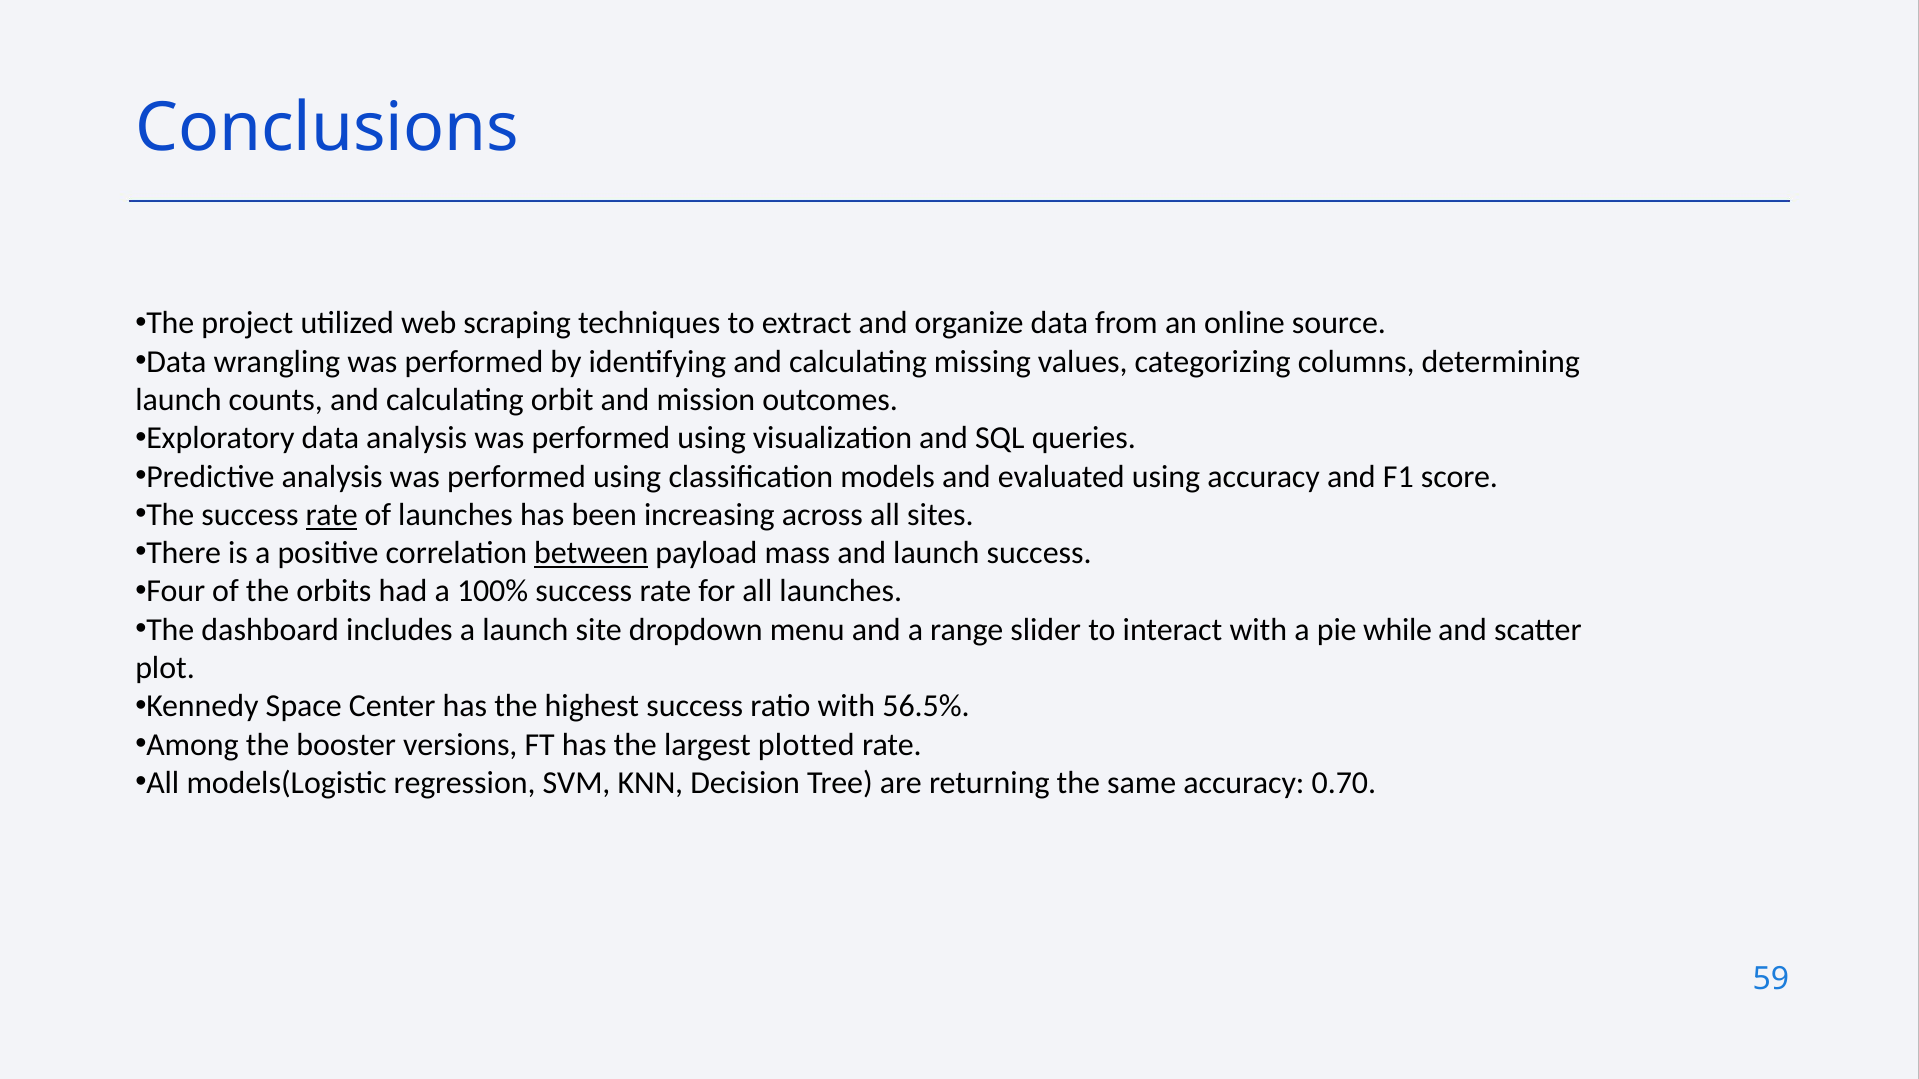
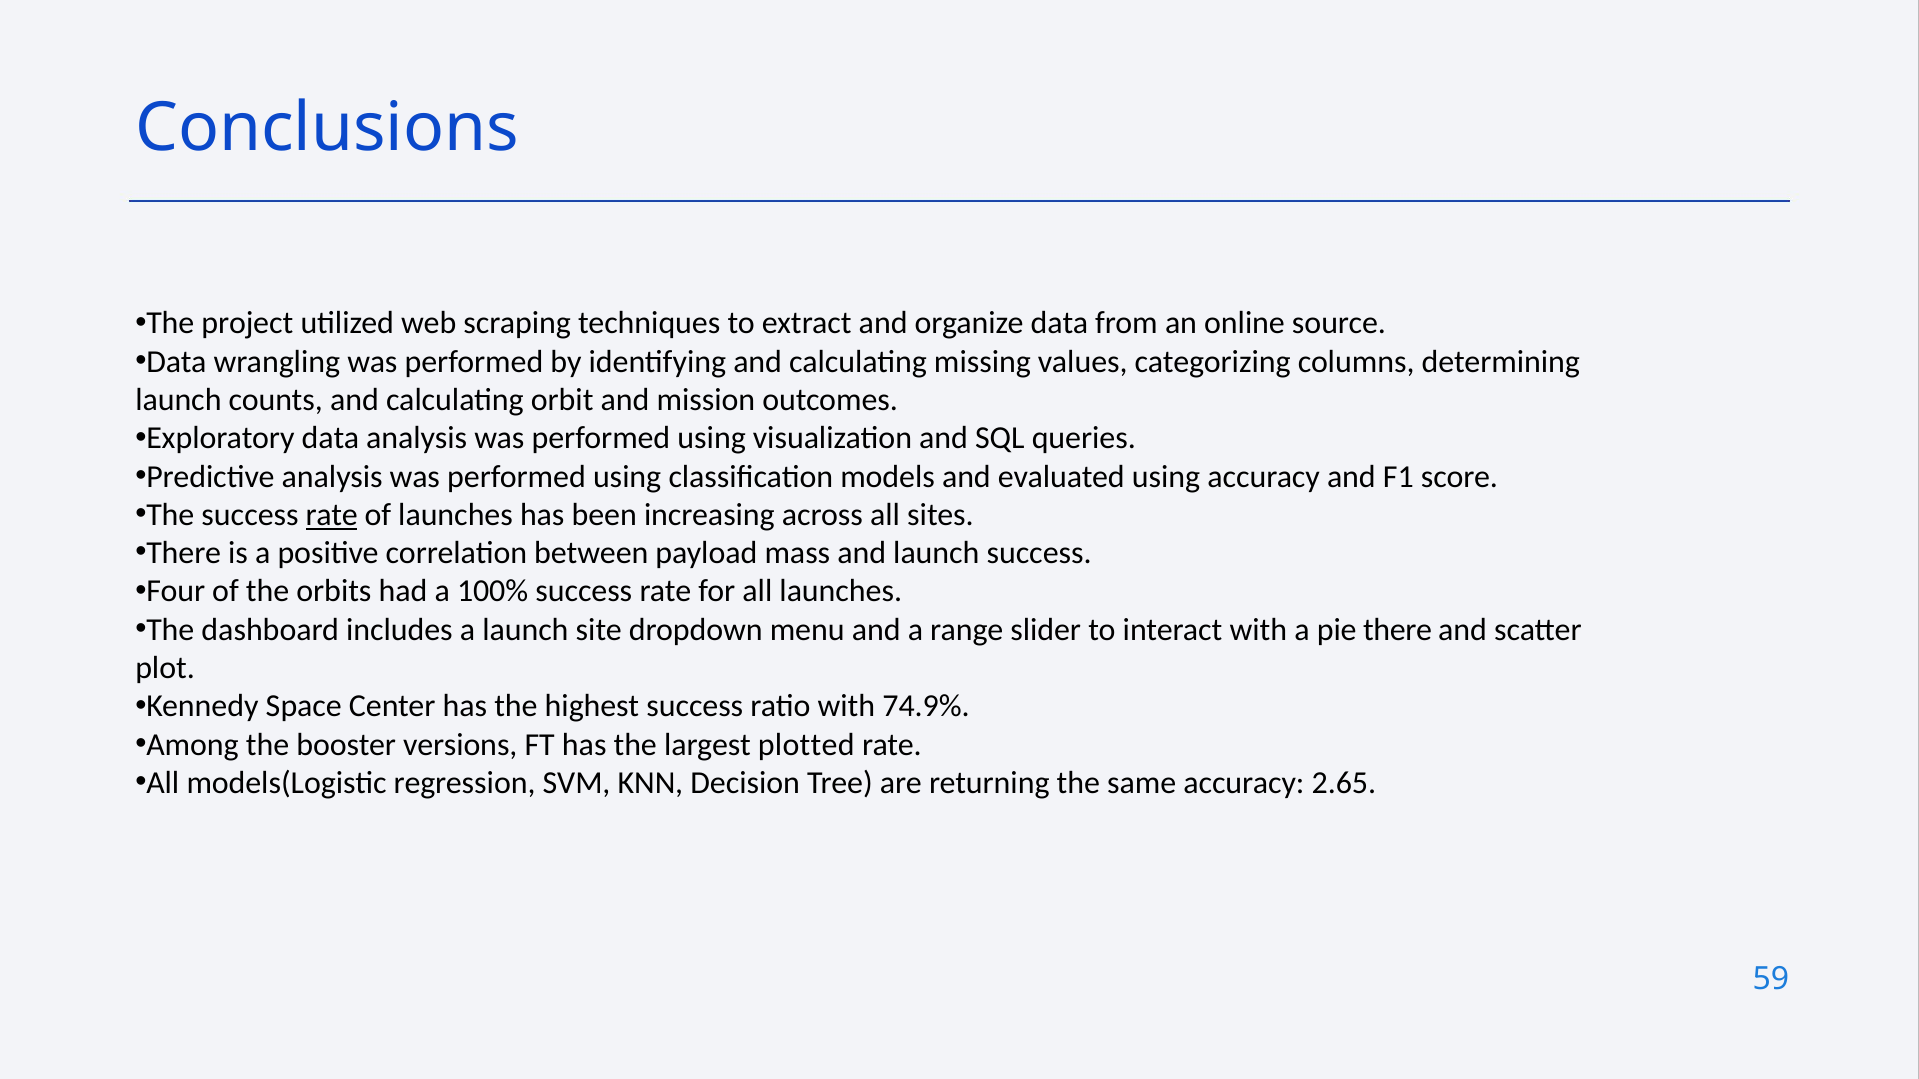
between underline: present -> none
pie while: while -> there
56.5%: 56.5% -> 74.9%
0.70: 0.70 -> 2.65
